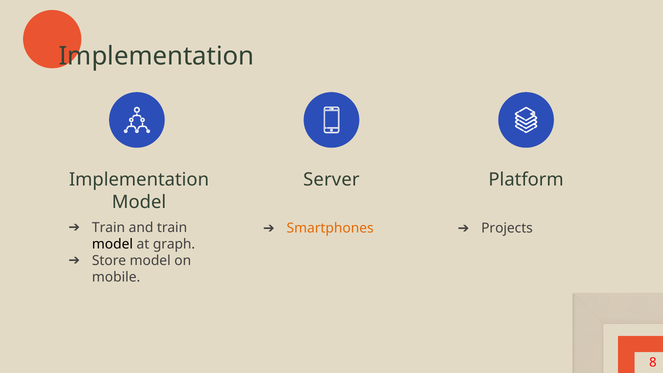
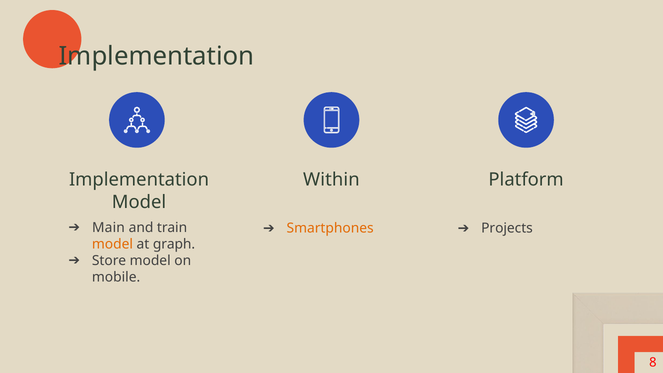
Server: Server -> Within
Train at (109, 227): Train -> Main
model at (112, 244) colour: black -> orange
